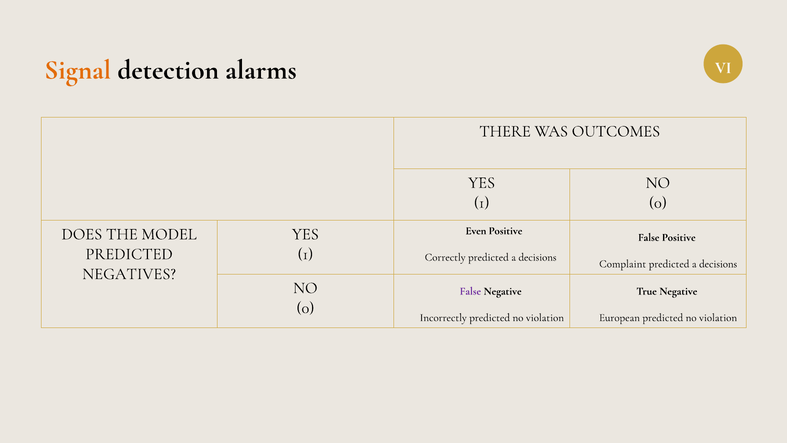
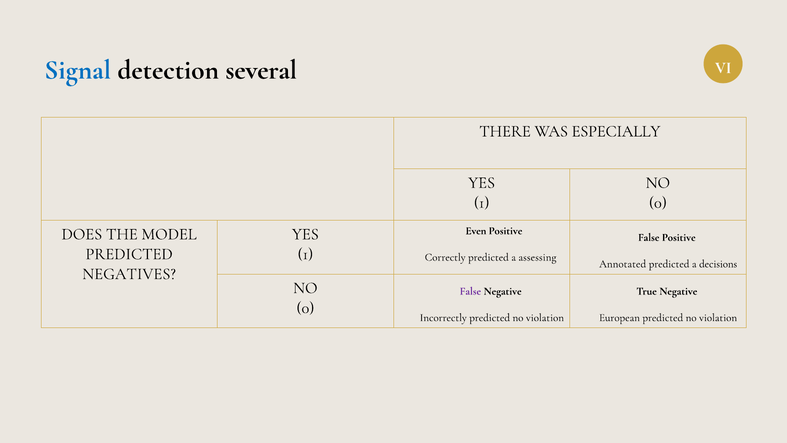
Signal colour: orange -> blue
alarms: alarms -> several
OUTCOMES: OUTCOMES -> ESPECIALLY
Correctly predicted a decisions: decisions -> assessing
Complaint: Complaint -> Annotated
